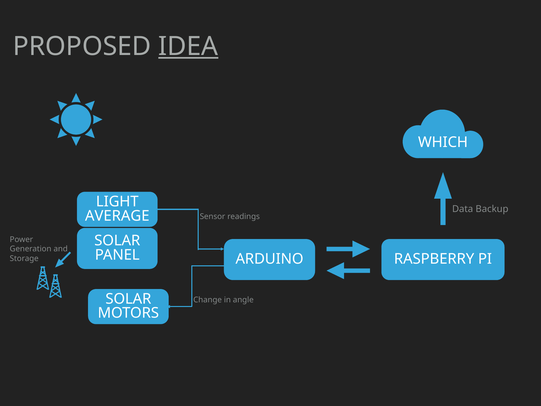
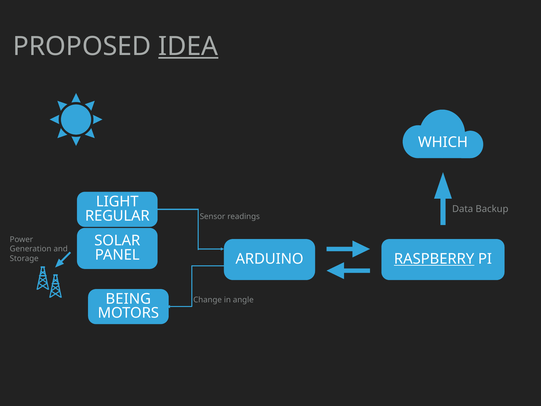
AVERAGE: AVERAGE -> REGULAR
RASPBERRY underline: none -> present
SOLAR at (128, 299): SOLAR -> BEING
